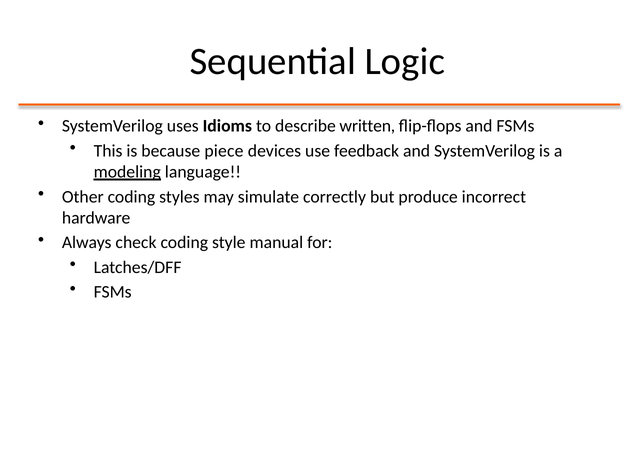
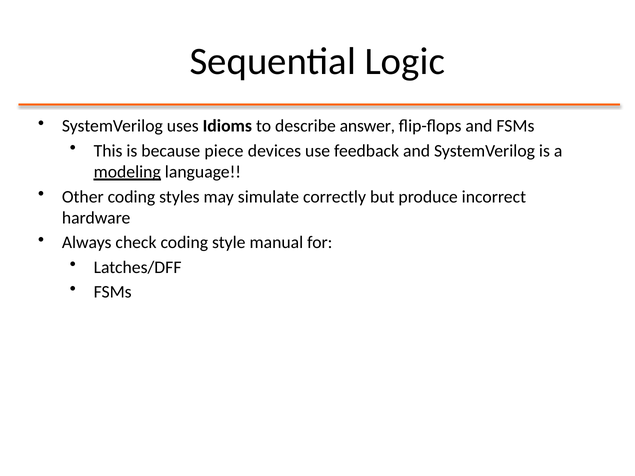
written: written -> answer
